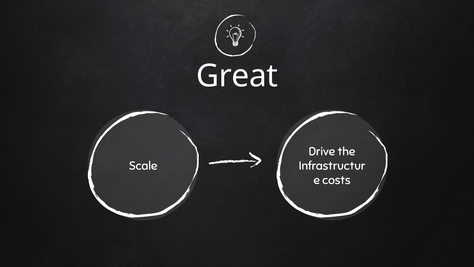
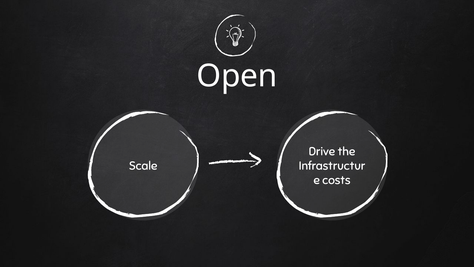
Great: Great -> Open
